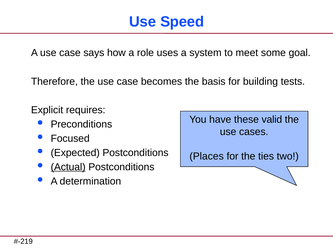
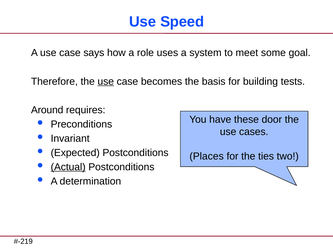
use at (106, 81) underline: none -> present
Explicit: Explicit -> Around
valid: valid -> door
Focused: Focused -> Invariant
